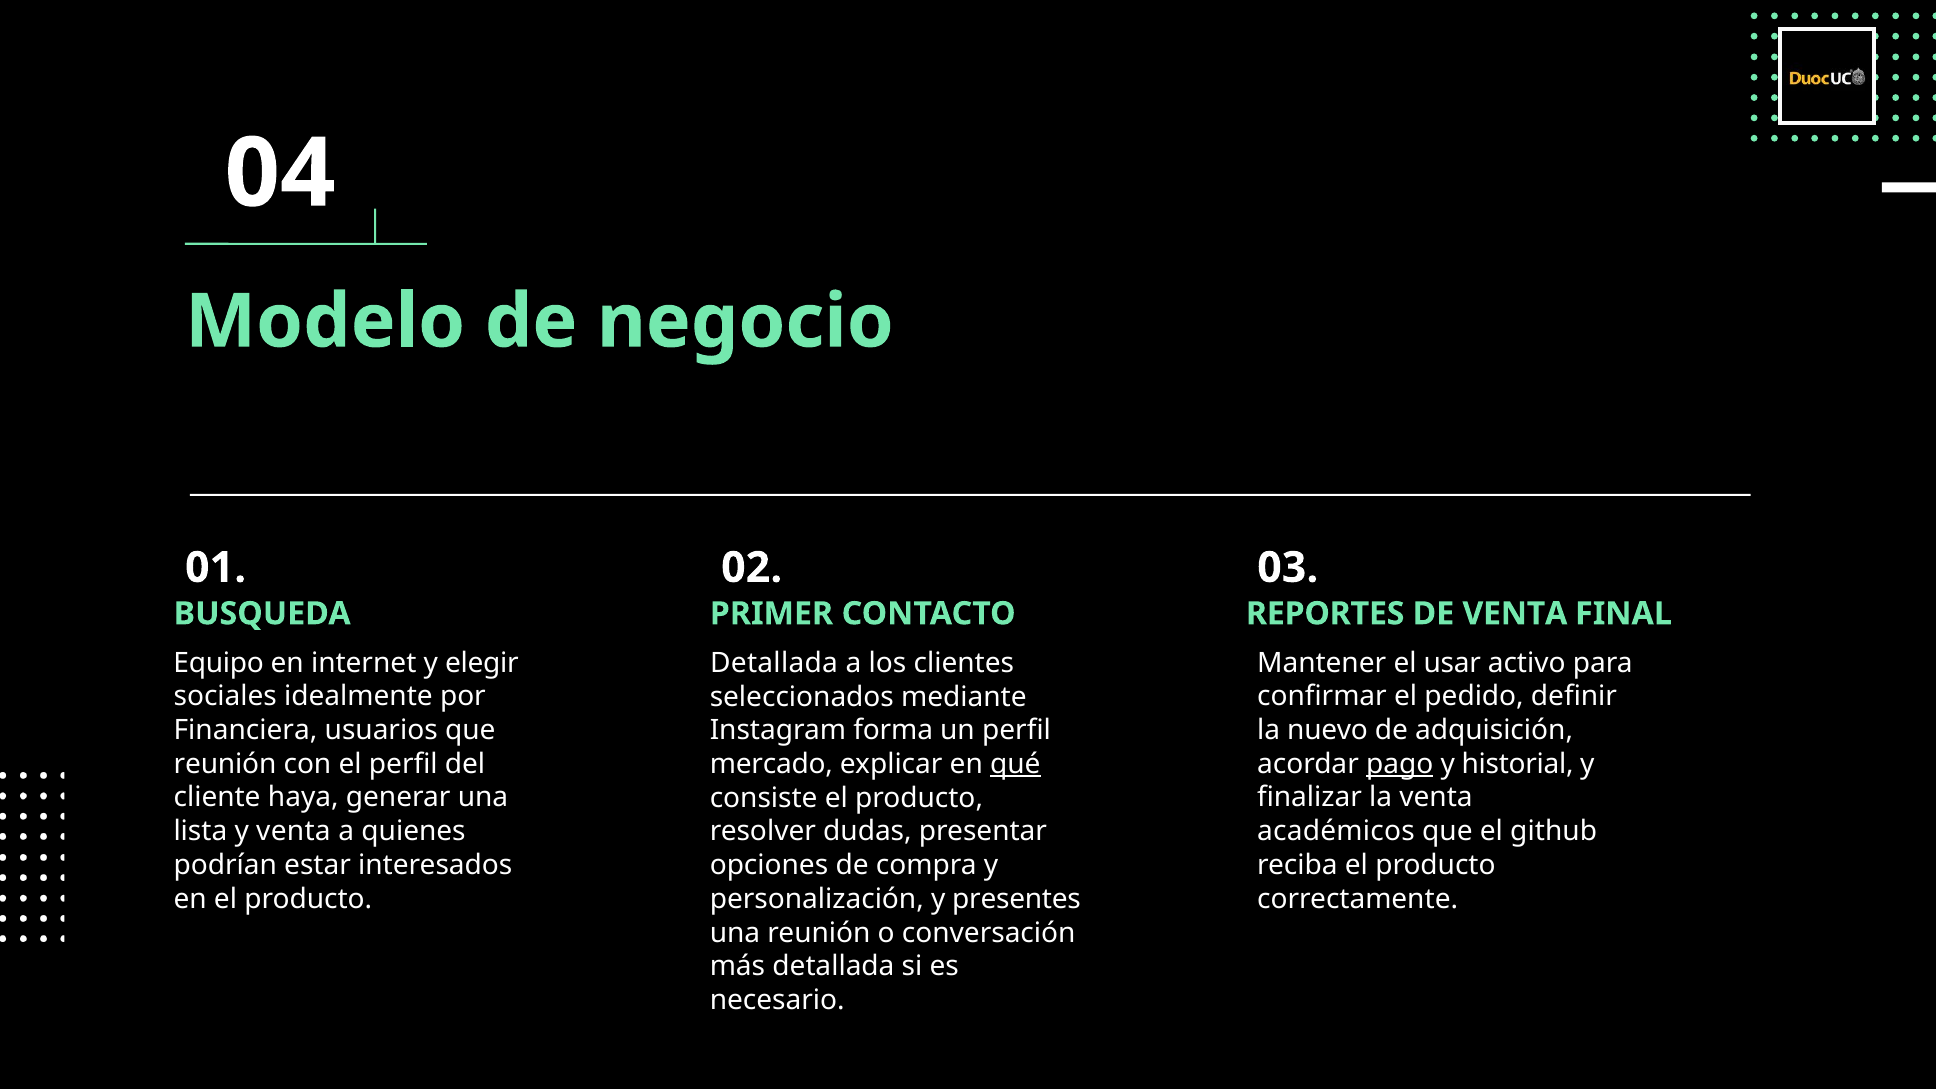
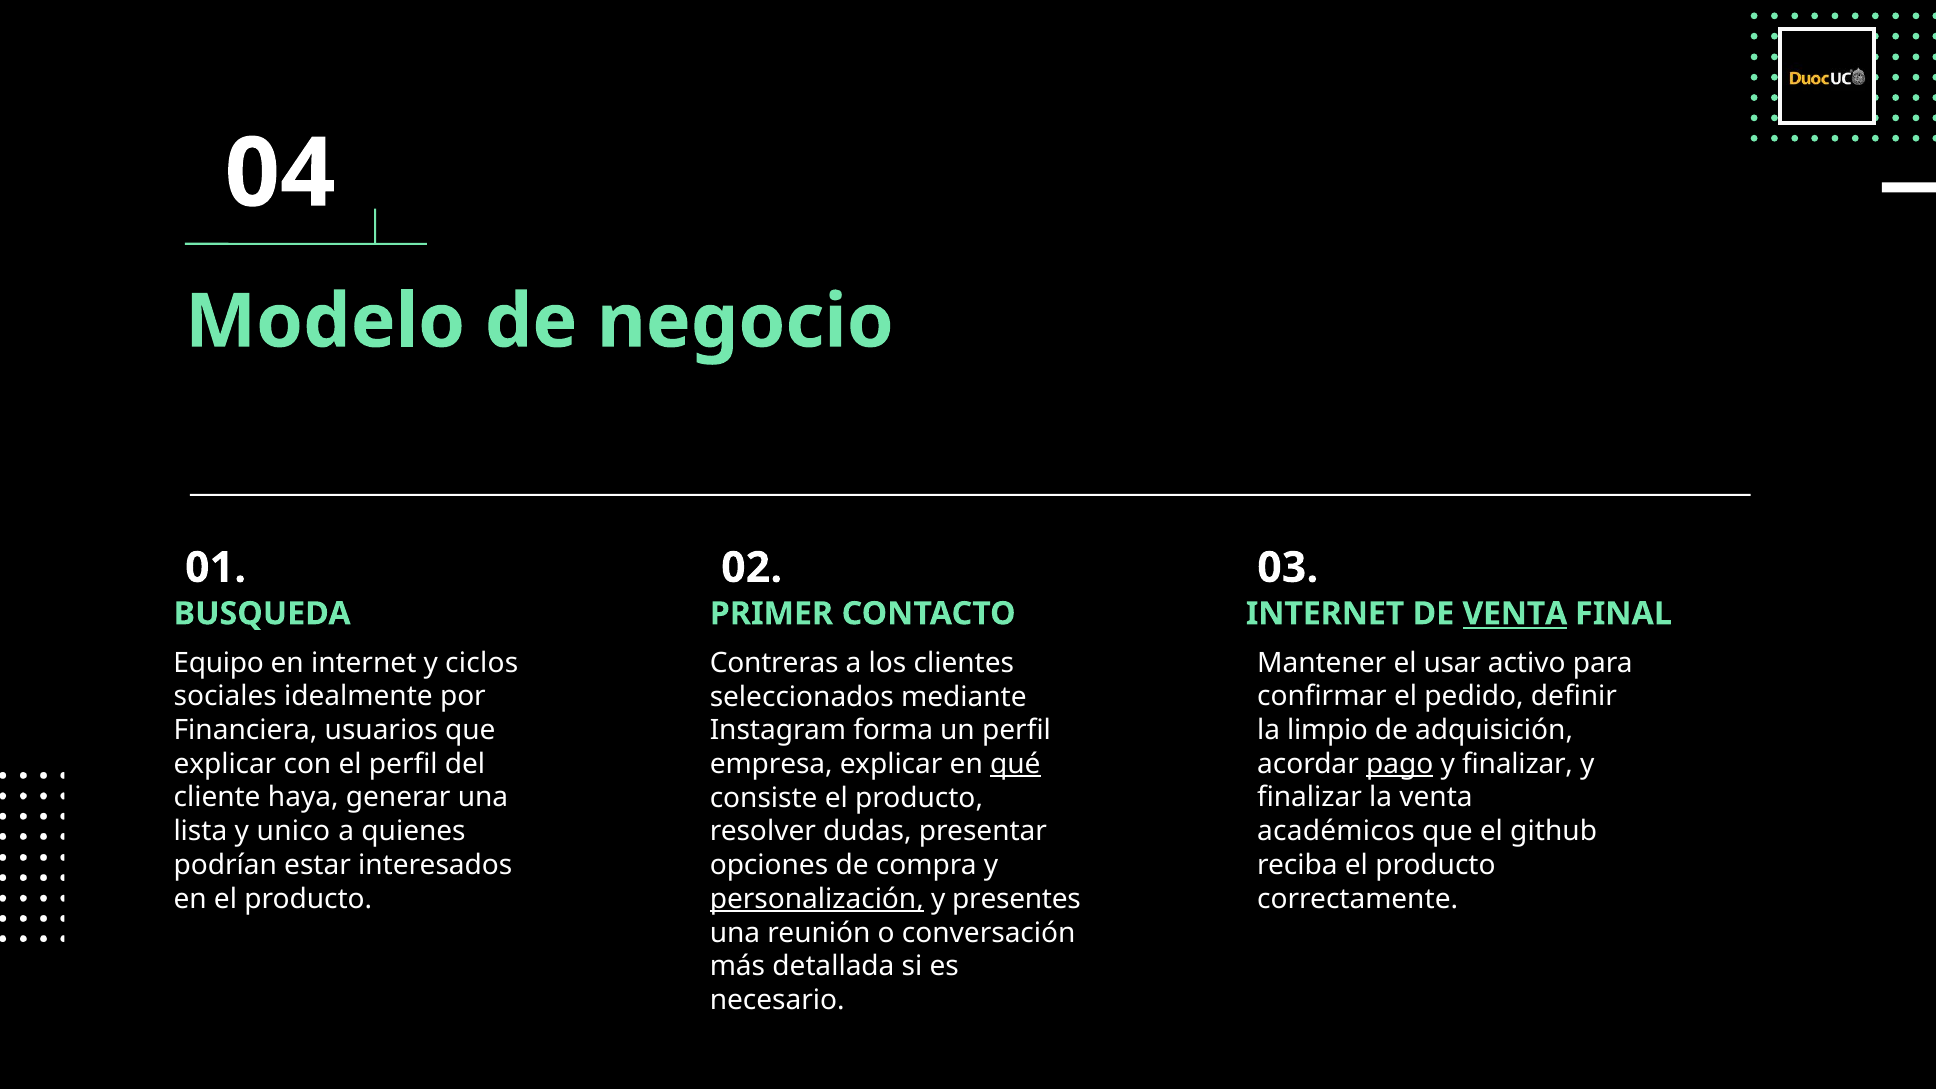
REPORTES at (1325, 614): REPORTES -> INTERNET
VENTA at (1515, 614) underline: none -> present
elegir: elegir -> ciclos
Detallada at (774, 663): Detallada -> Contreras
nuevo: nuevo -> limpio
reunión at (225, 764): reunión -> explicar
historial at (1518, 764): historial -> finalizar
mercado: mercado -> empresa
y venta: venta -> unico
personalización underline: none -> present
